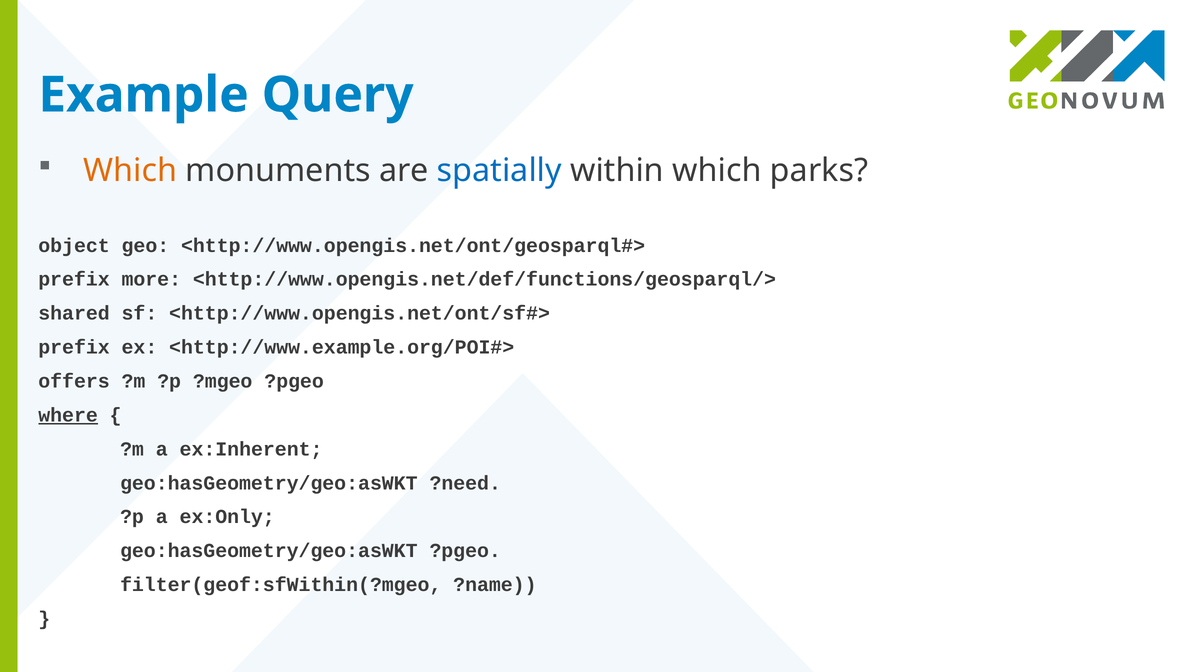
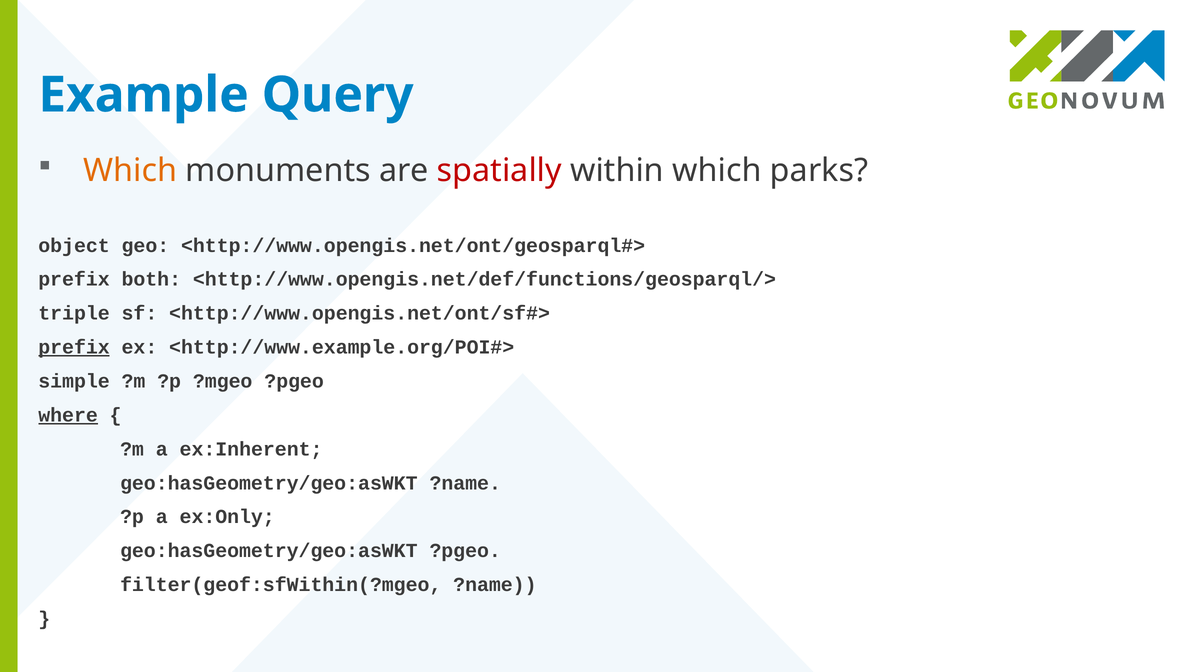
spatially colour: blue -> red
more: more -> both
shared: shared -> triple
prefix at (74, 347) underline: none -> present
offers: offers -> simple
geo:hasGeometry/geo:asWKT ?need: ?need -> ?name
